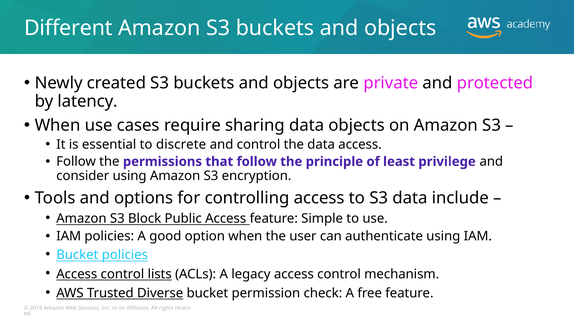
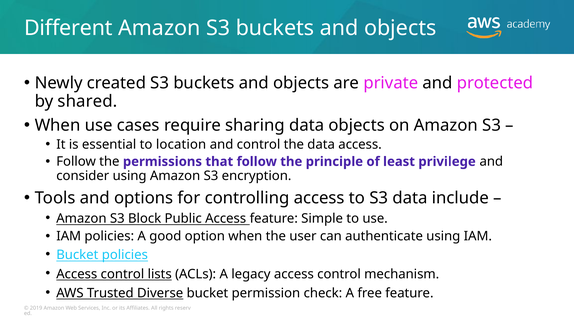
latency: latency -> shared
discrete: discrete -> location
